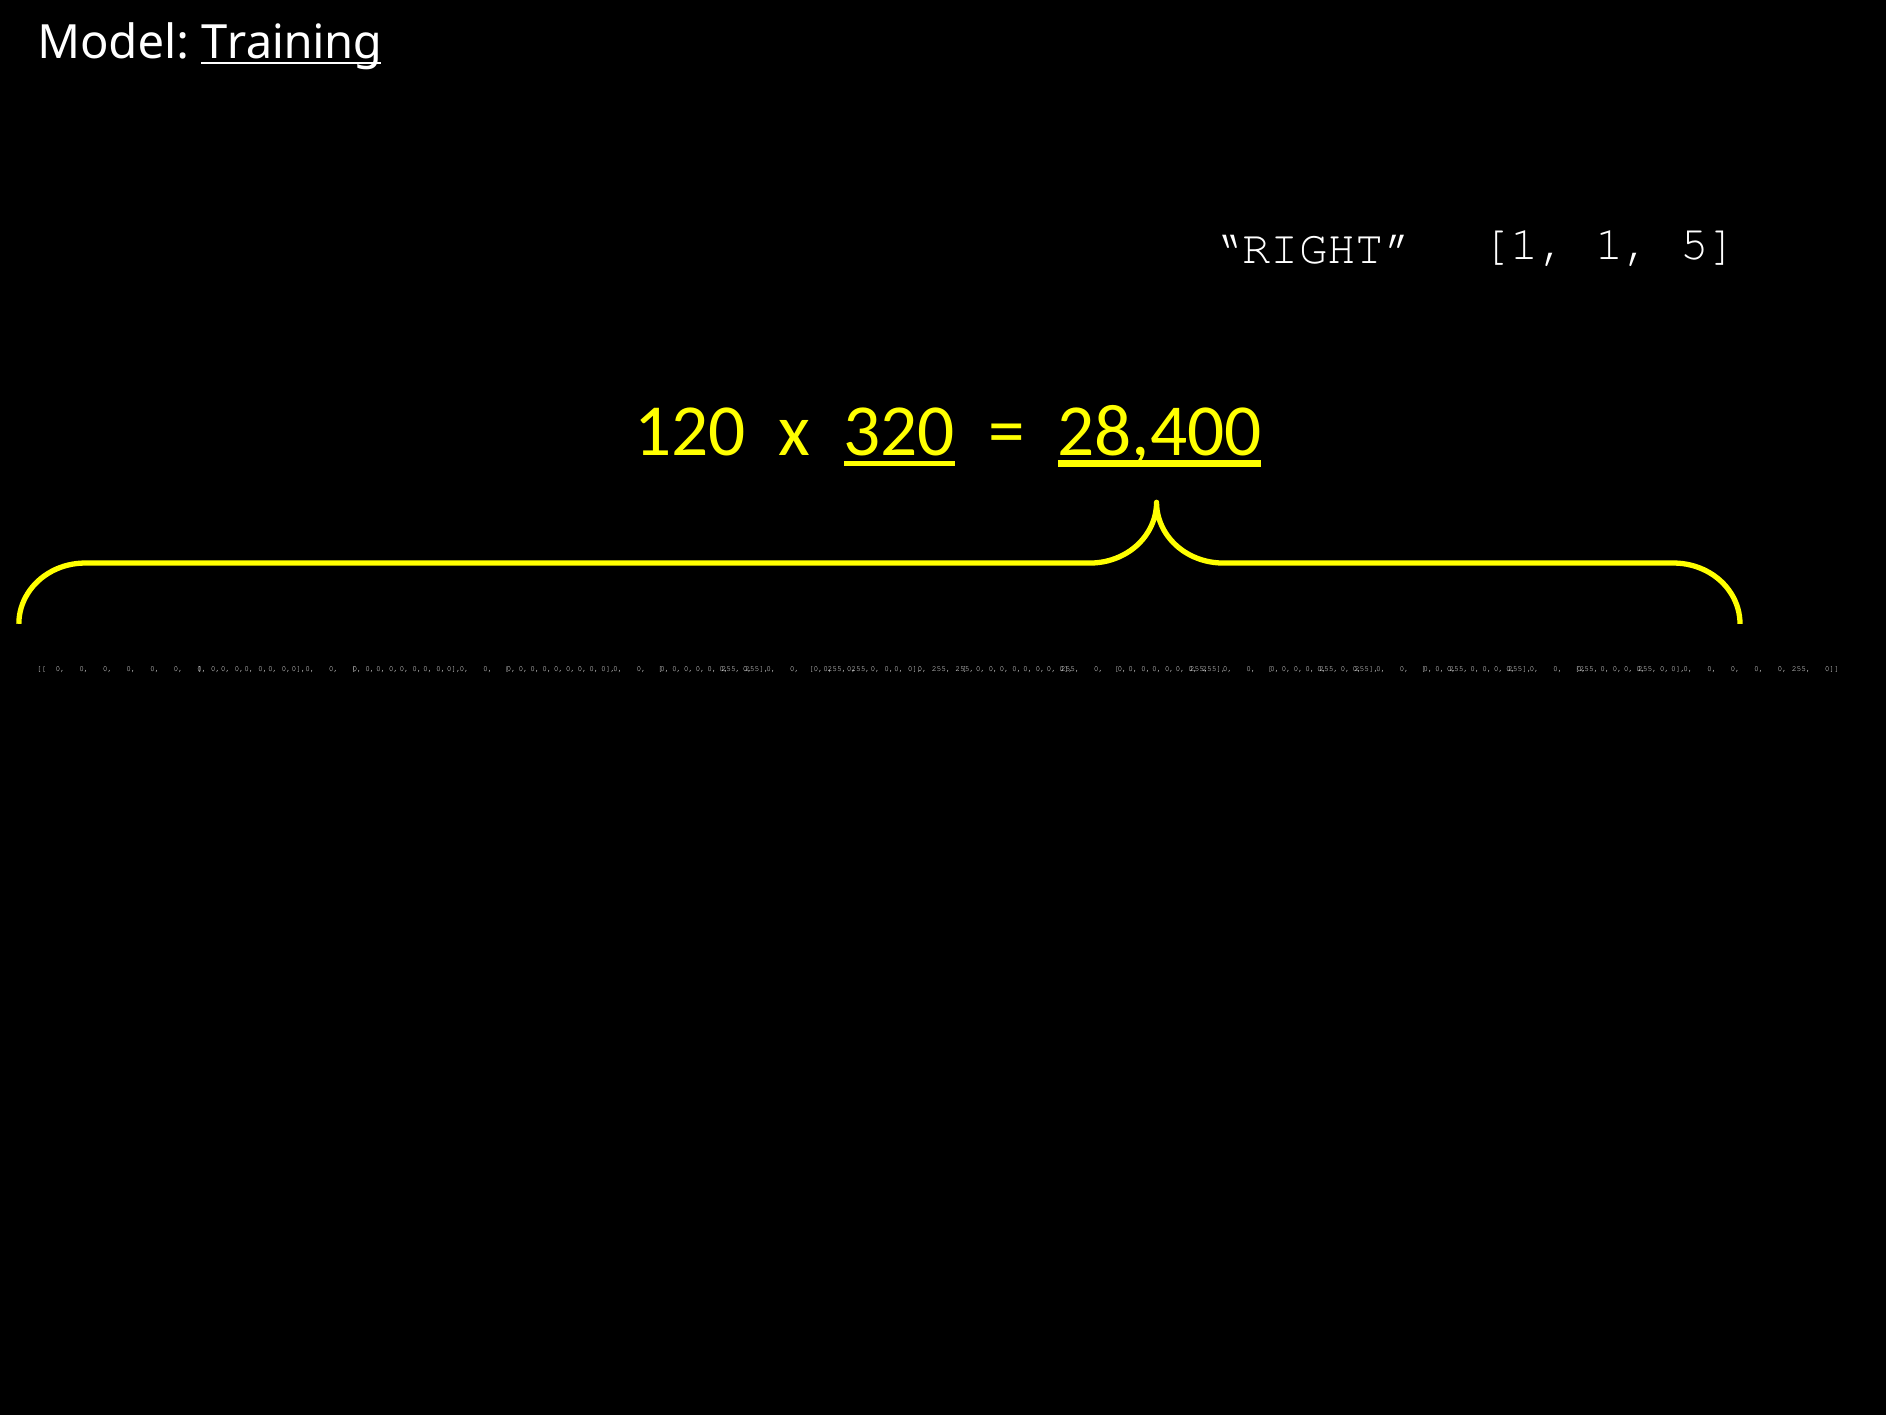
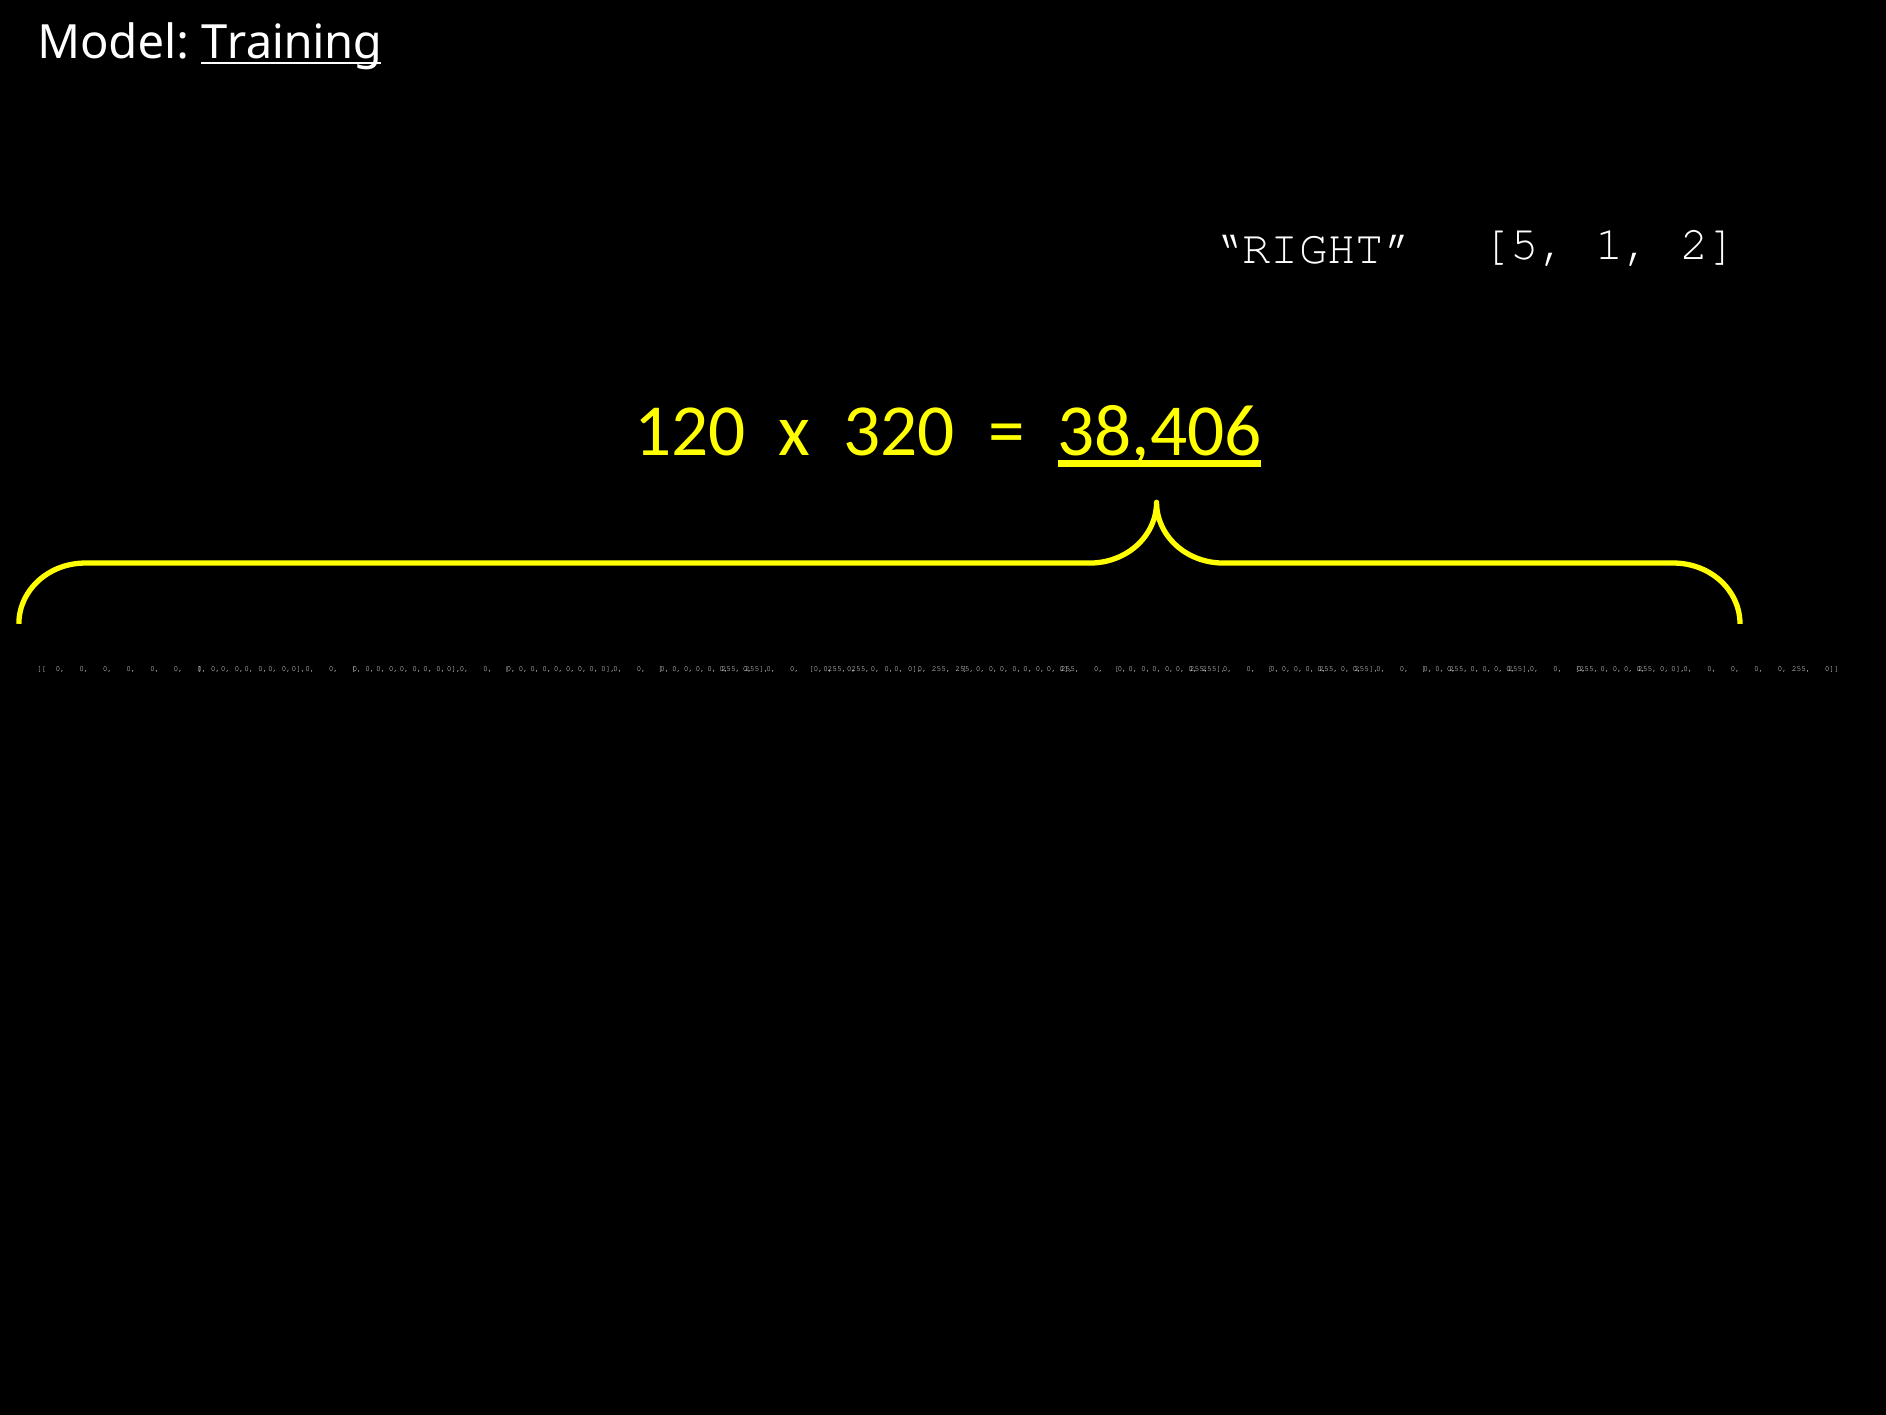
RIGHT 1: 1 -> 5
5: 5 -> 2
320 underline: present -> none
28,400: 28,400 -> 38,406
